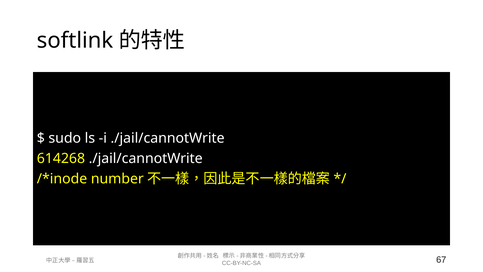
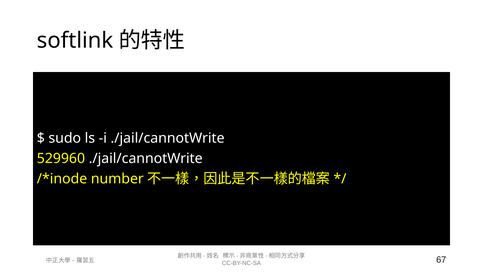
614268: 614268 -> 529960
